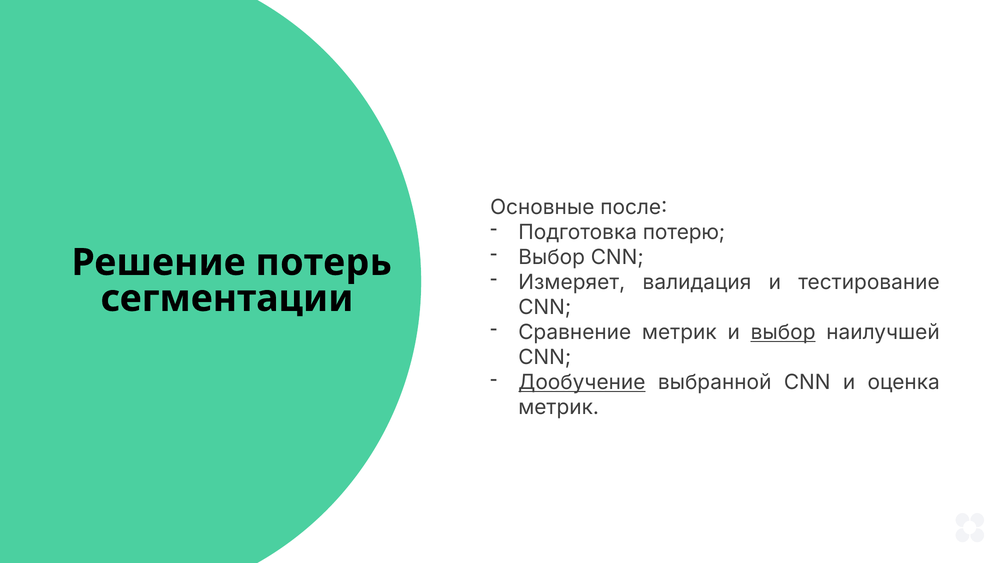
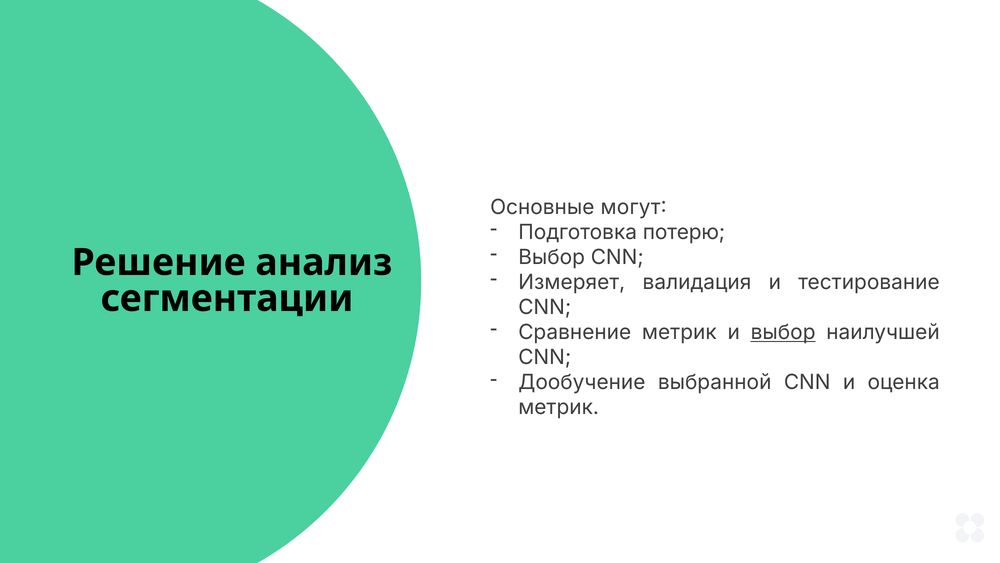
после: после -> могут
потерь: потерь -> анализ
Дообучение underline: present -> none
